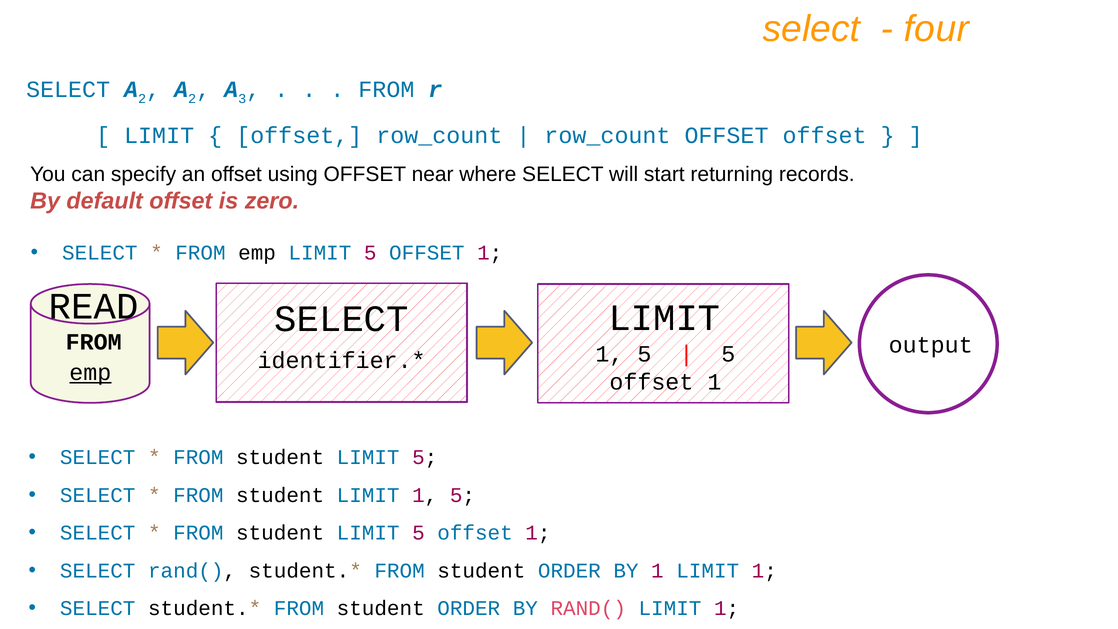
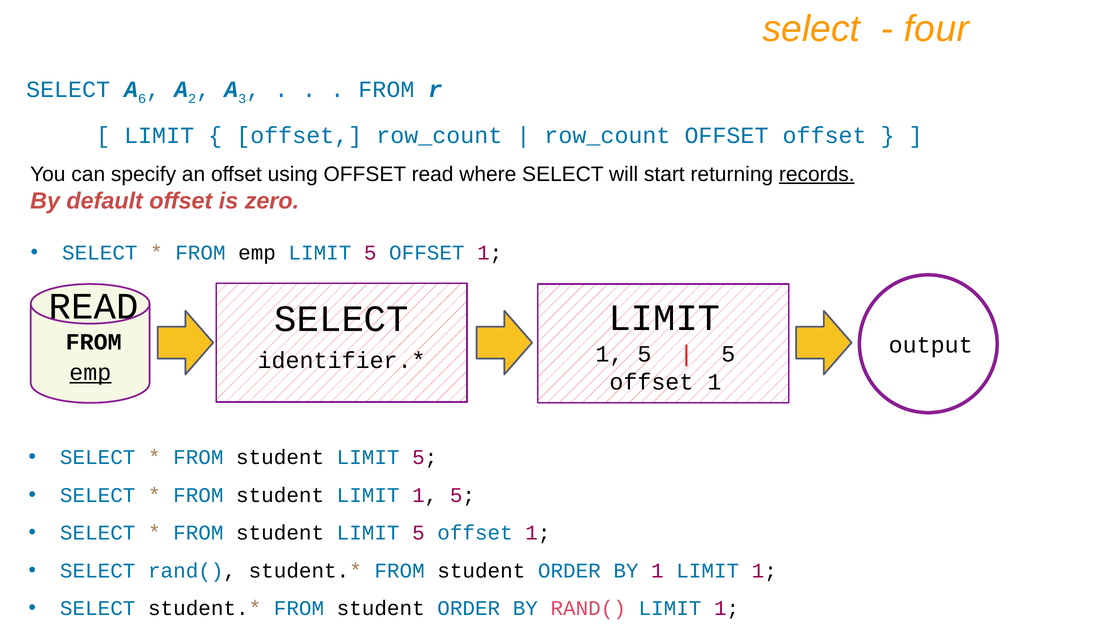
2 at (142, 99): 2 -> 6
OFFSET near: near -> read
records underline: none -> present
